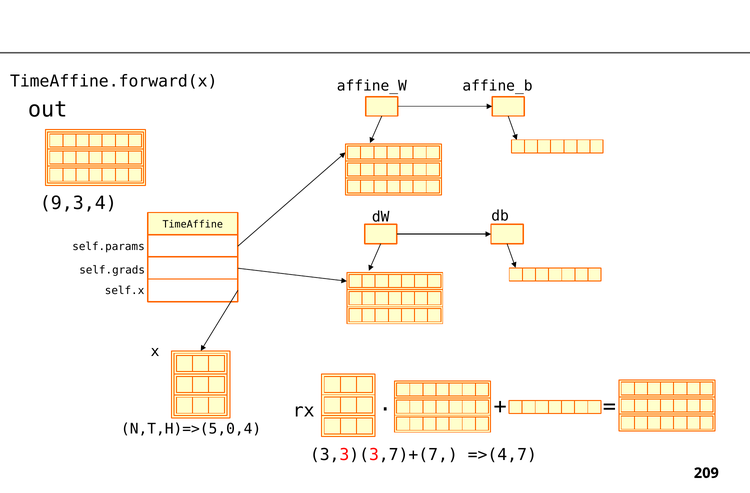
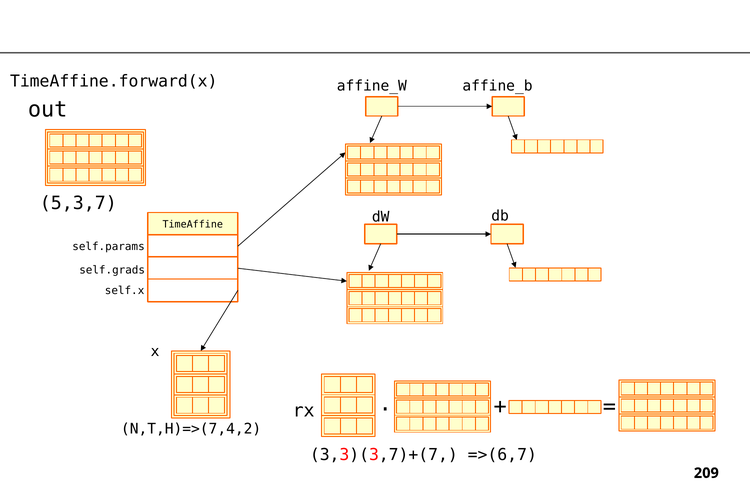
9,3,4: 9,3,4 -> 5,3,7
N,T,H)=>(5,0,4: N,T,H)=>(5,0,4 -> N,T,H)=>(7,4,2
=>(4,7: =>(4,7 -> =>(6,7
